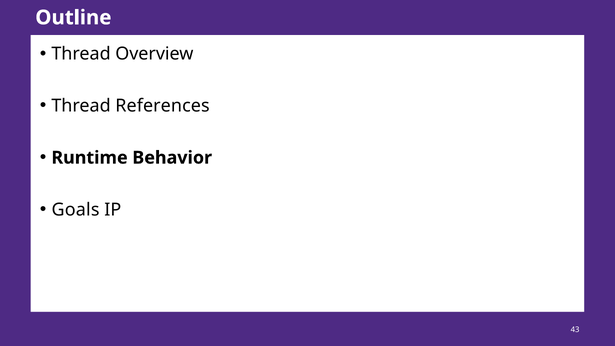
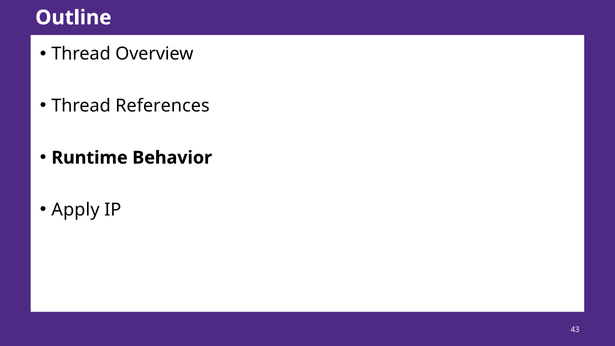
Goals: Goals -> Apply
